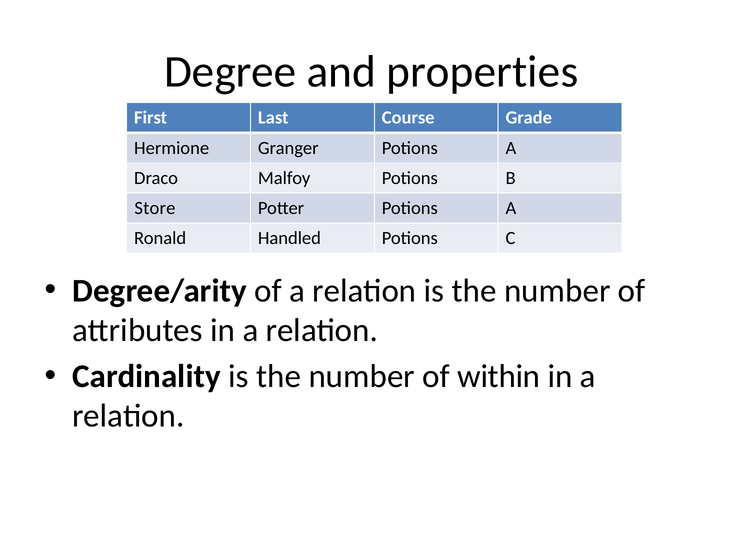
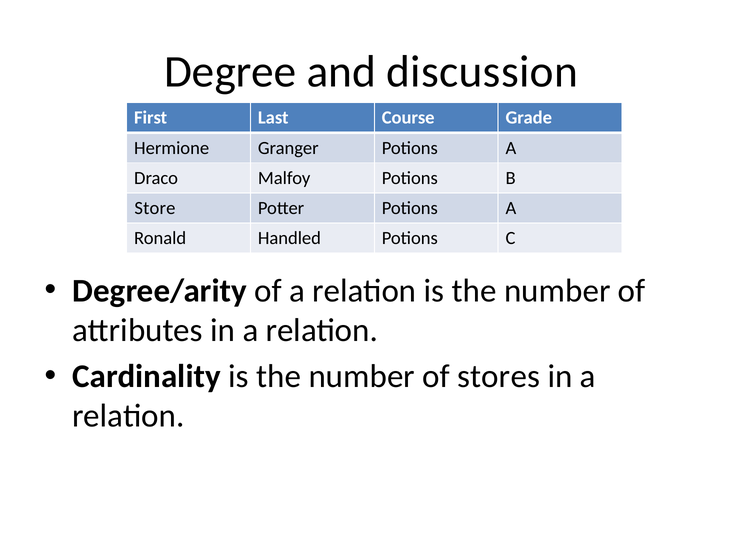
properties: properties -> discussion
within: within -> stores
